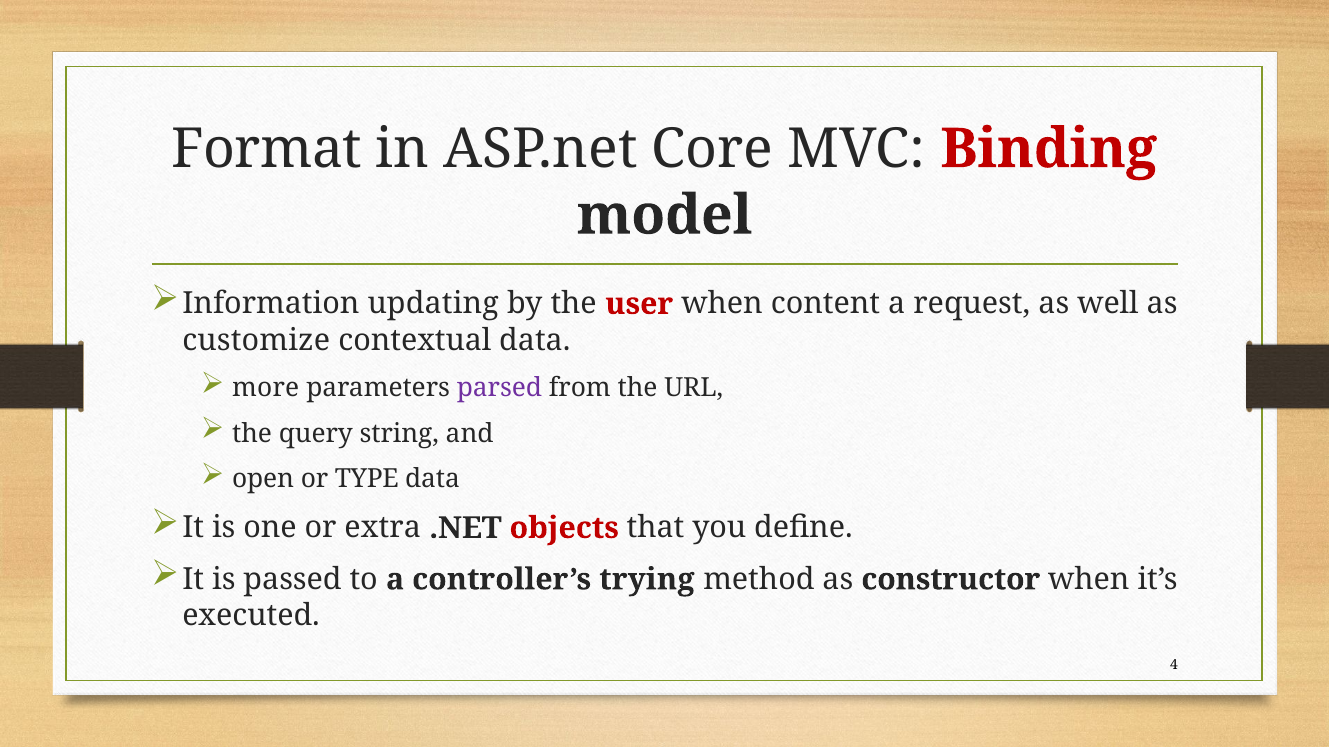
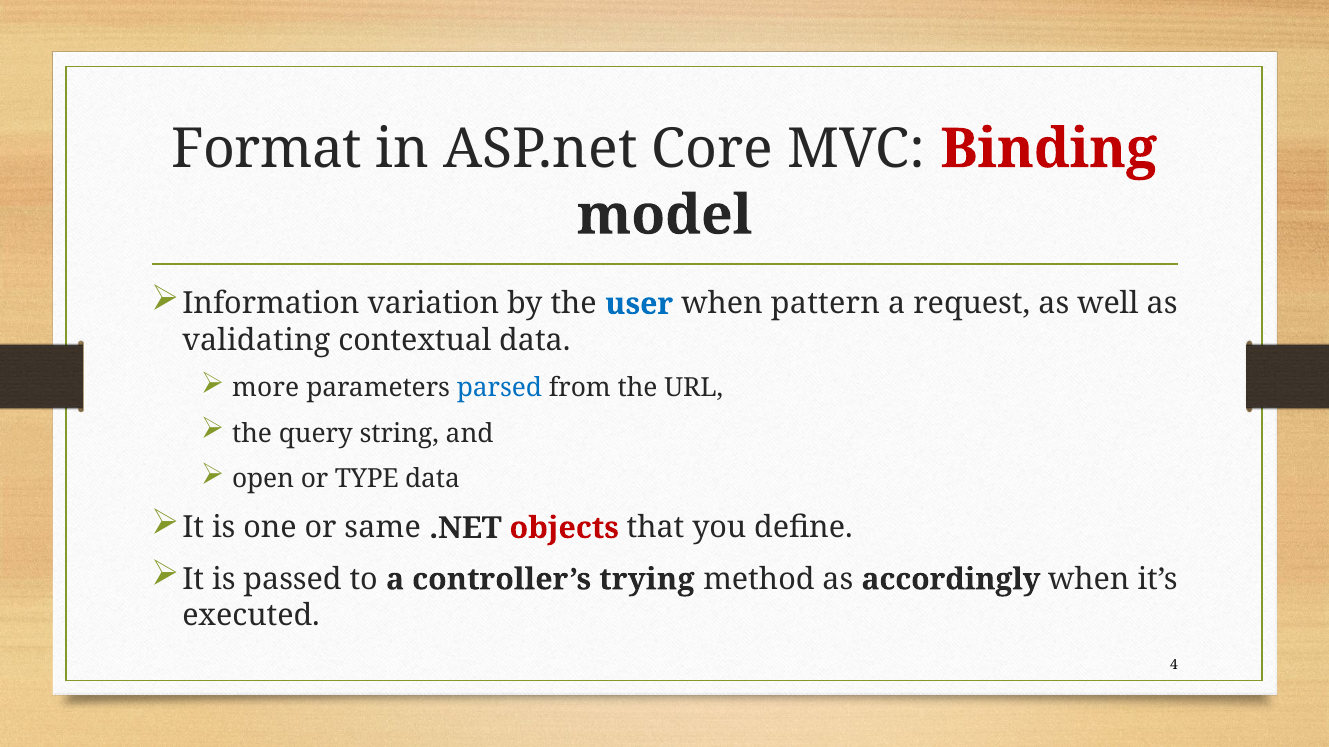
updating: updating -> variation
user colour: red -> blue
content: content -> pattern
customize: customize -> validating
parsed colour: purple -> blue
extra: extra -> same
constructor: constructor -> accordingly
